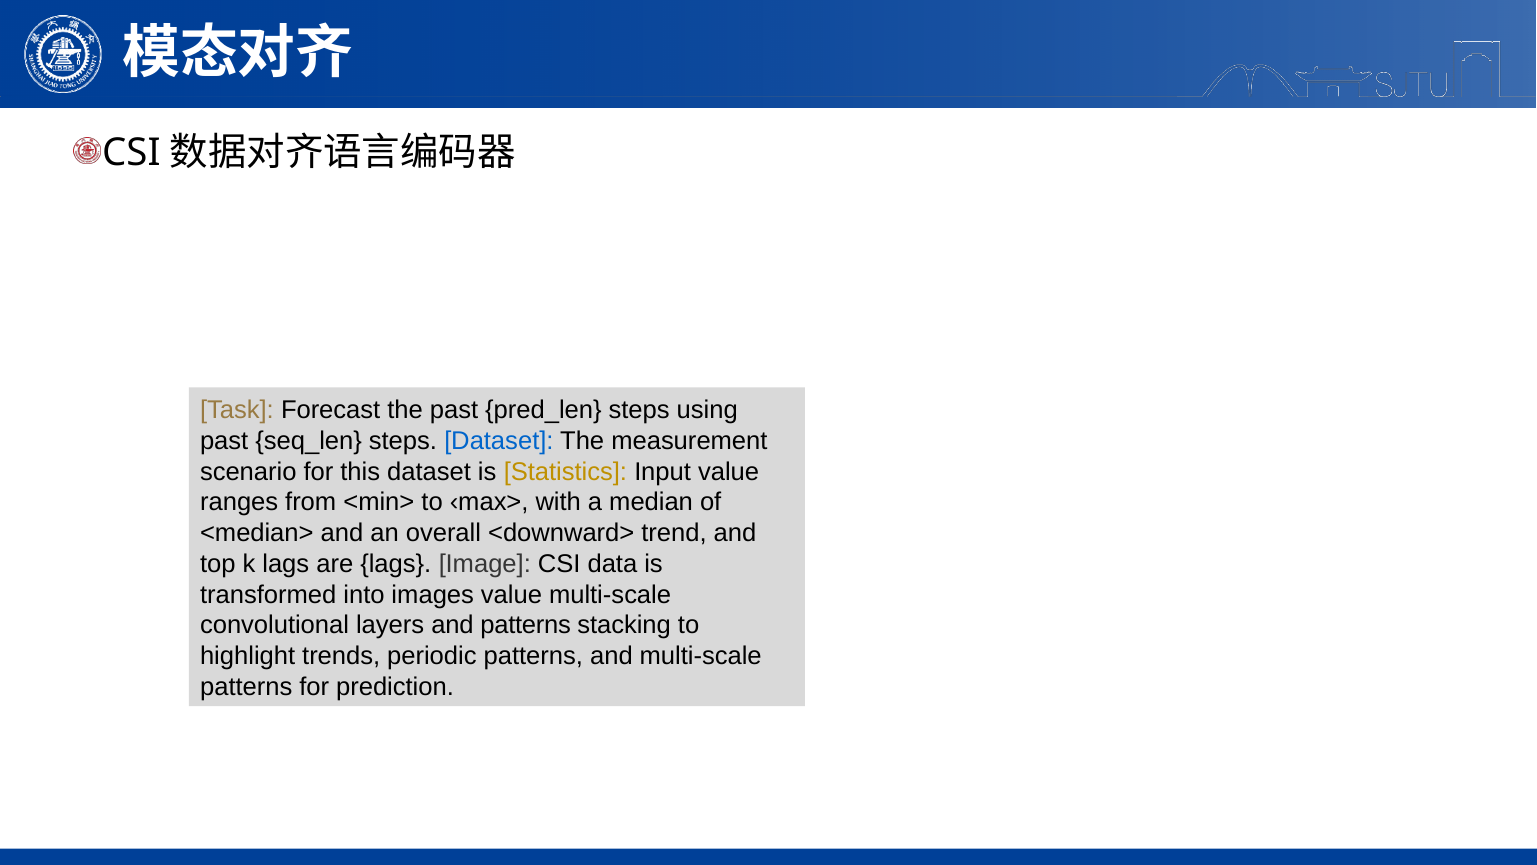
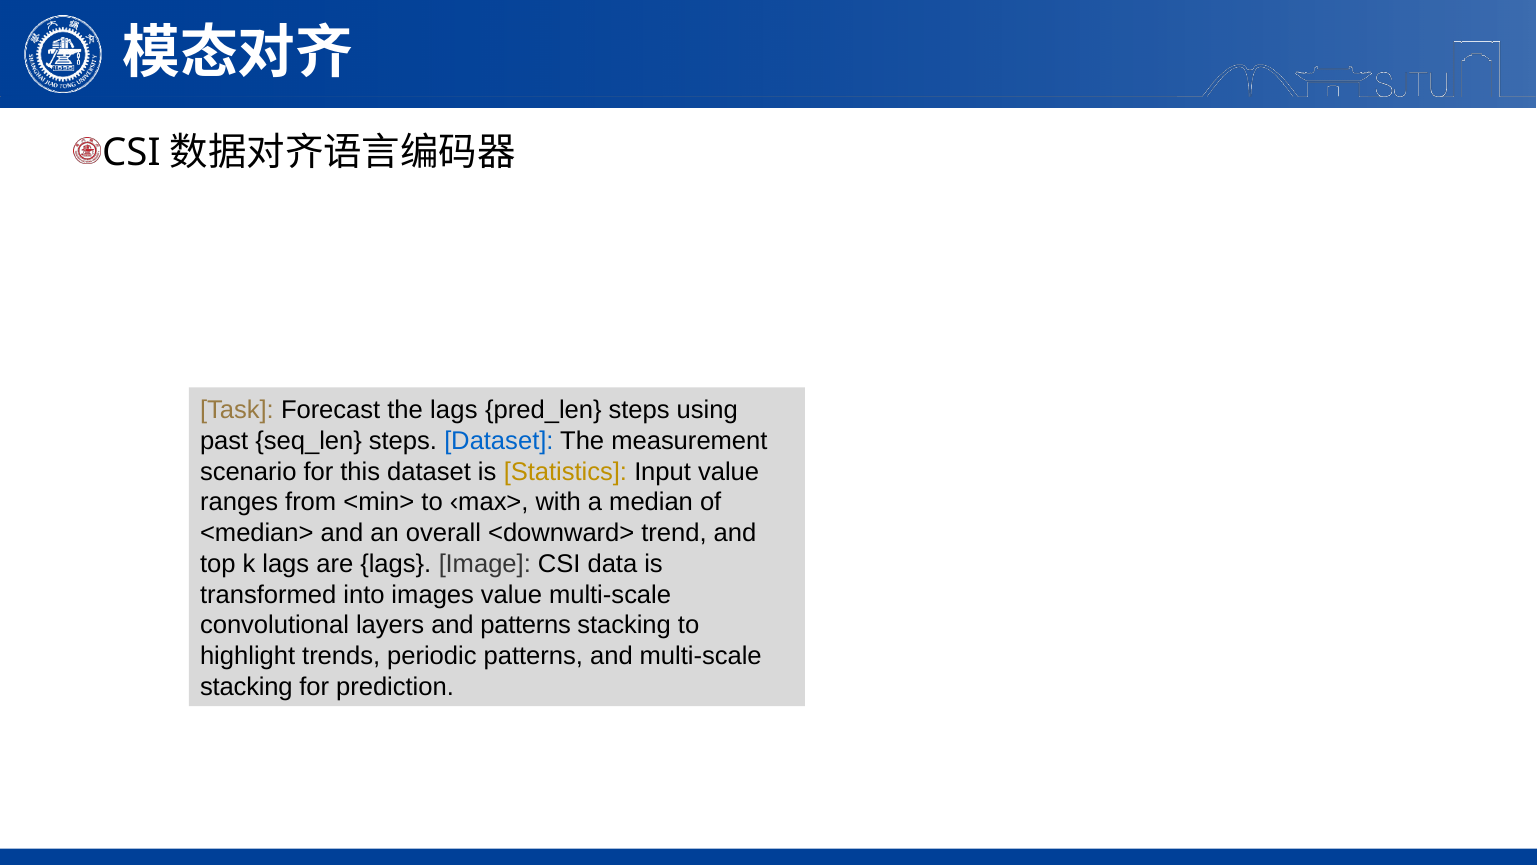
the past: past -> lags
patterns at (246, 687): patterns -> stacking
